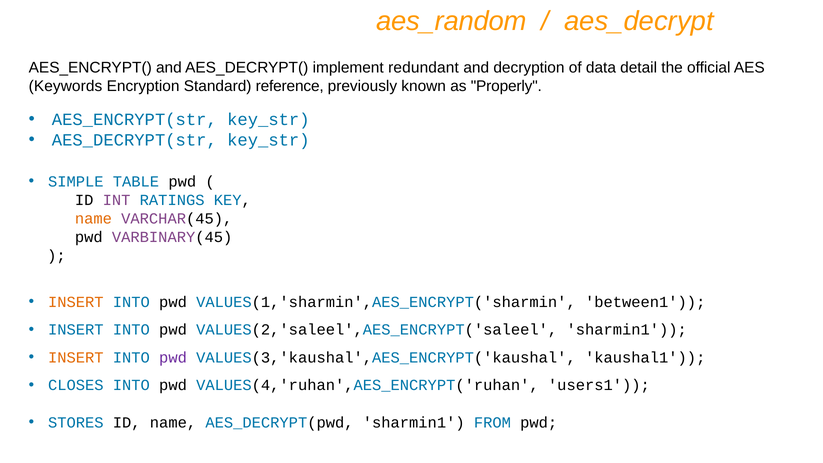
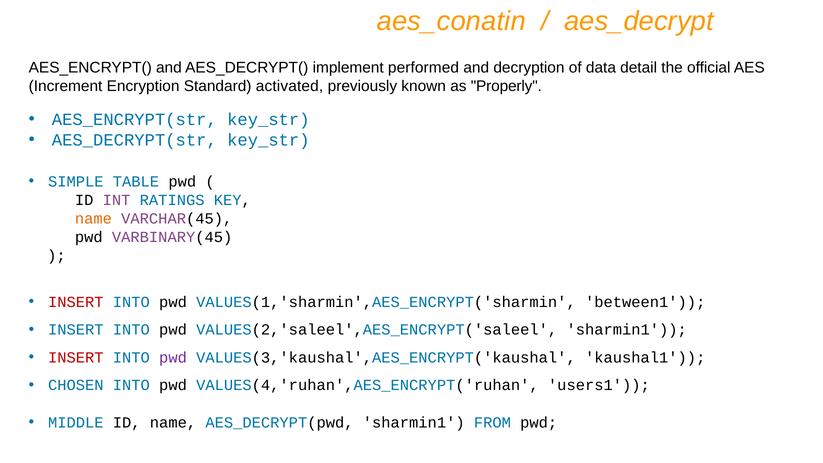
aes_random: aes_random -> aes_conatin
redundant: redundant -> performed
Keywords: Keywords -> Increment
reference: reference -> activated
INSERT at (76, 302) colour: orange -> red
INSERT at (76, 358) colour: orange -> red
CLOSES: CLOSES -> CHOSEN
STORES: STORES -> MIDDLE
